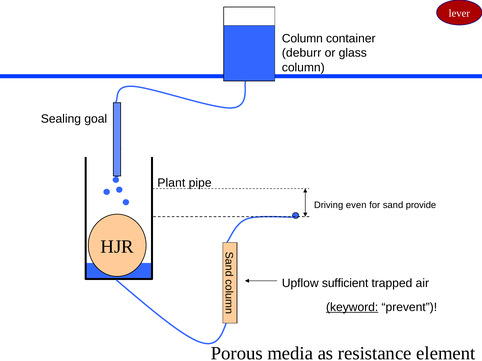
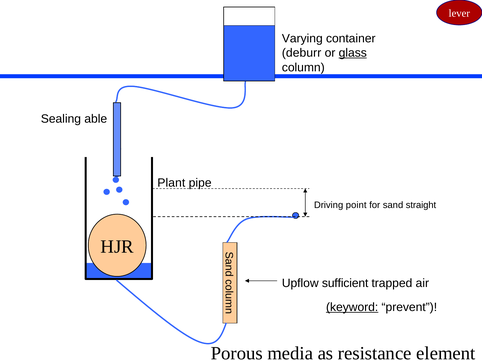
Column at (302, 39): Column -> Varying
glass underline: none -> present
goal: goal -> able
even: even -> point
provide: provide -> straight
